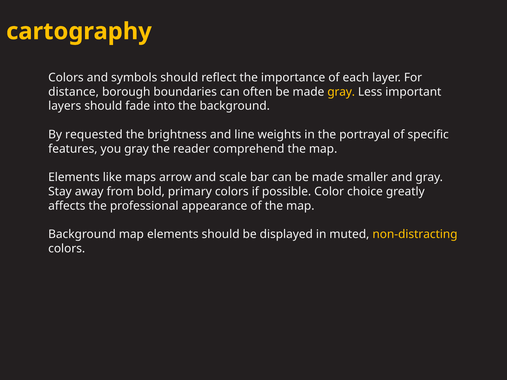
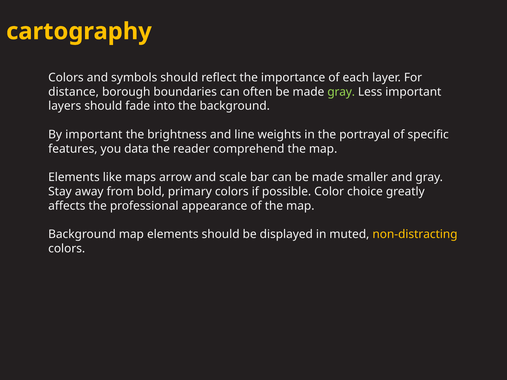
gray at (341, 92) colour: yellow -> light green
By requested: requested -> important
you gray: gray -> data
